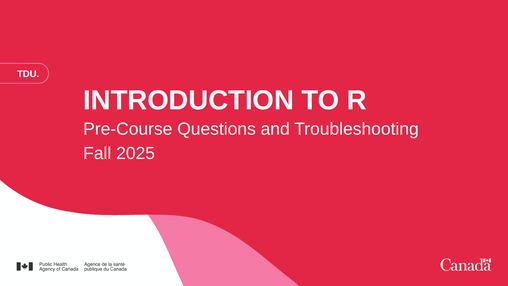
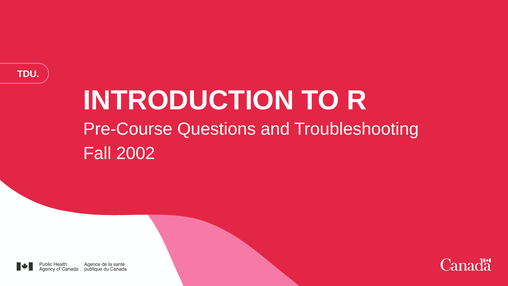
2025: 2025 -> 2002
